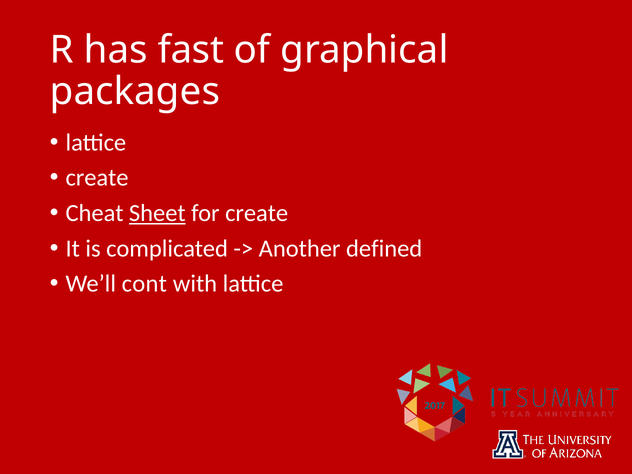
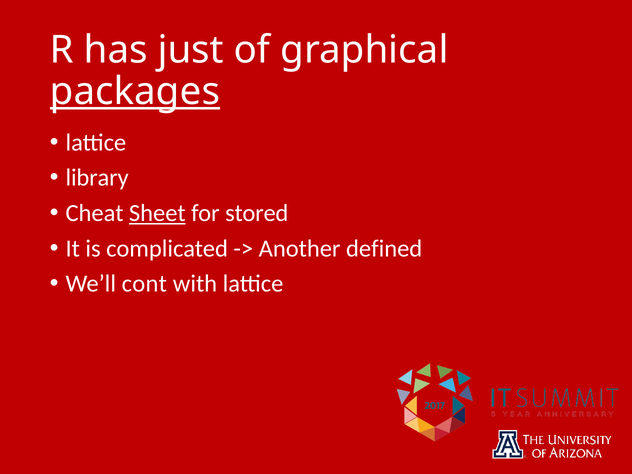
fast: fast -> just
packages underline: none -> present
create at (97, 178): create -> library
for create: create -> stored
